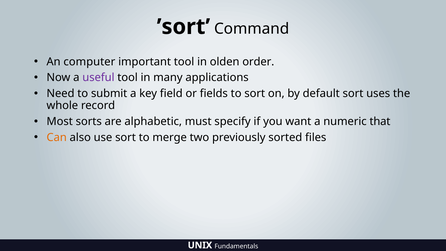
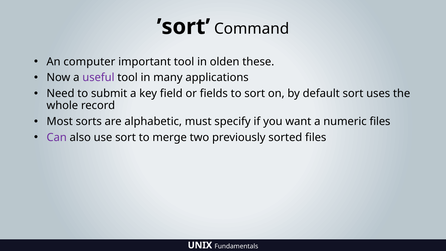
order: order -> these
numeric that: that -> files
Can colour: orange -> purple
